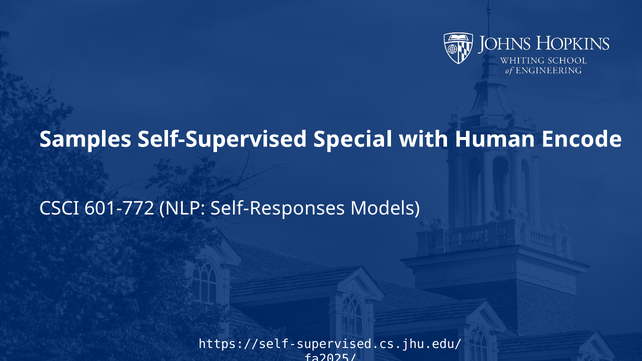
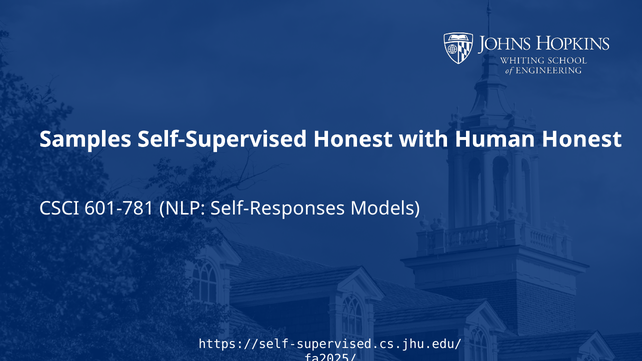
Self-Supervised Special: Special -> Honest
Human Encode: Encode -> Honest
601-772: 601-772 -> 601-781
